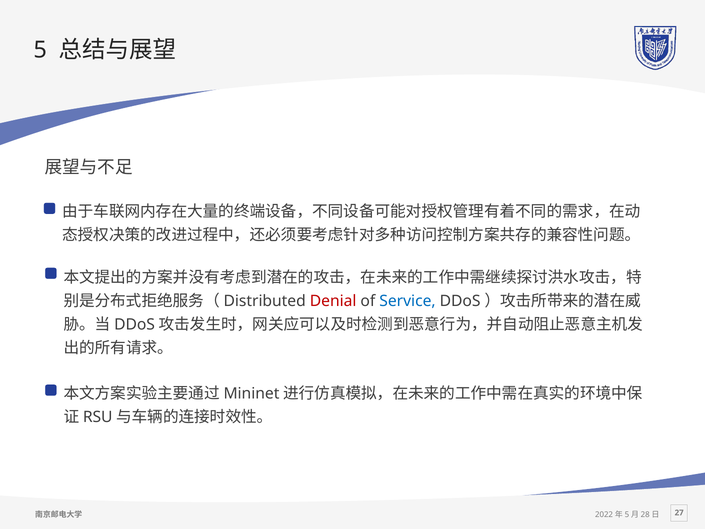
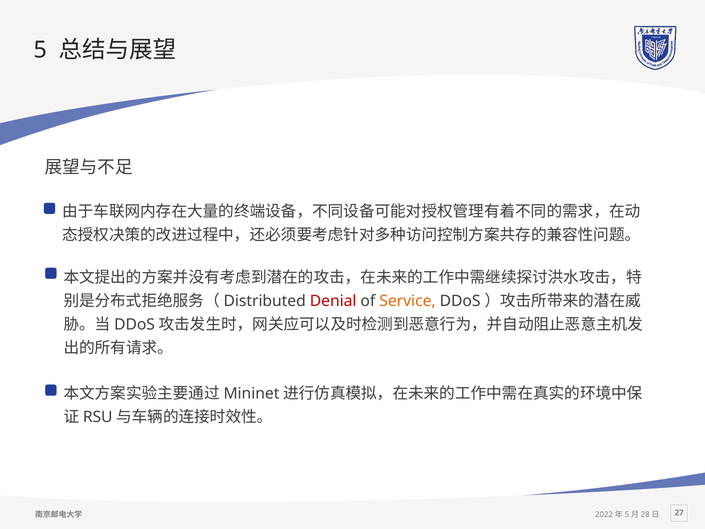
Service colour: blue -> orange
